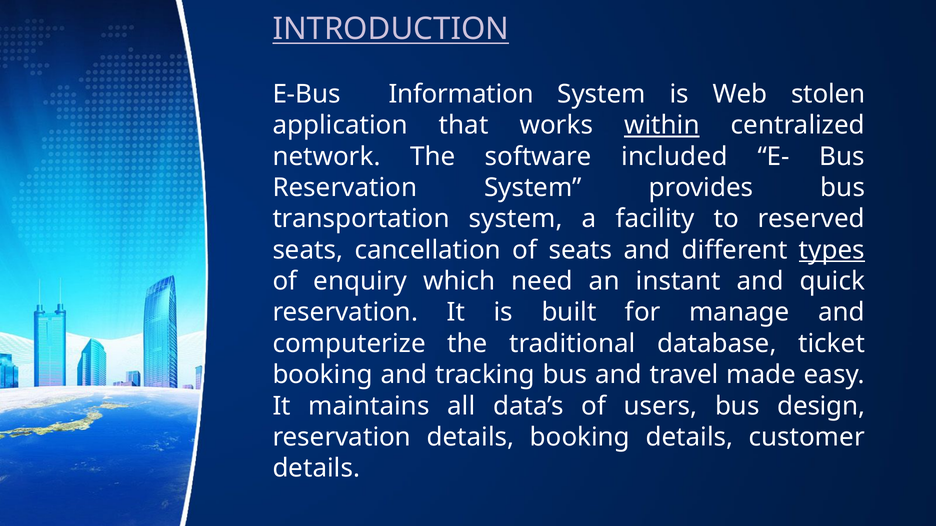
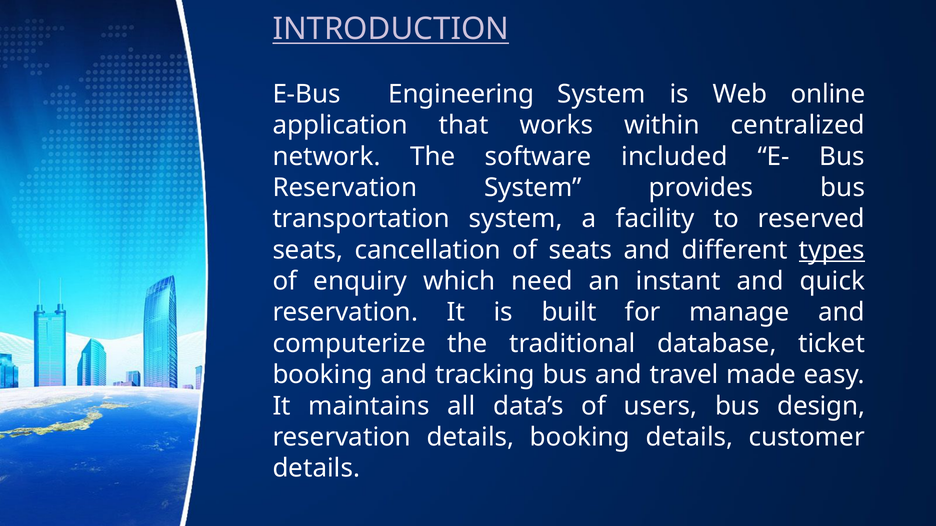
Information: Information -> Engineering
stolen: stolen -> online
within underline: present -> none
